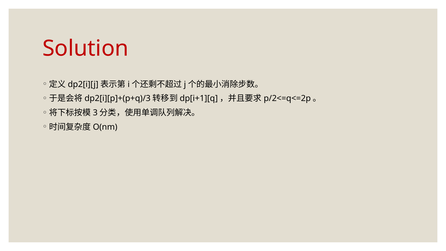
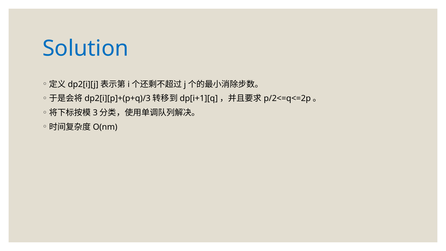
Solution colour: red -> blue
